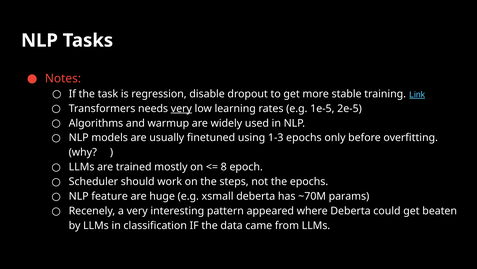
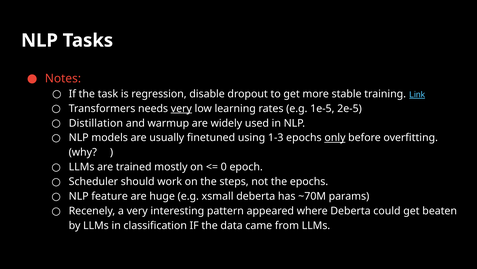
Algorithms: Algorithms -> Distillation
only underline: none -> present
8: 8 -> 0
